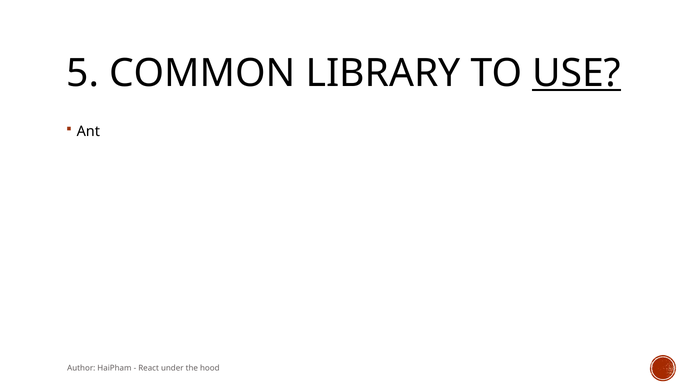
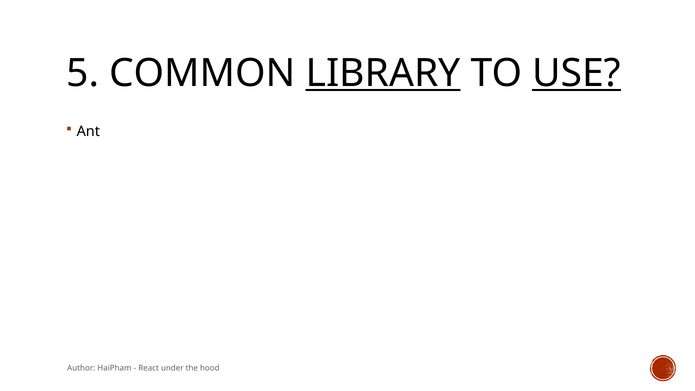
LIBRARY underline: none -> present
